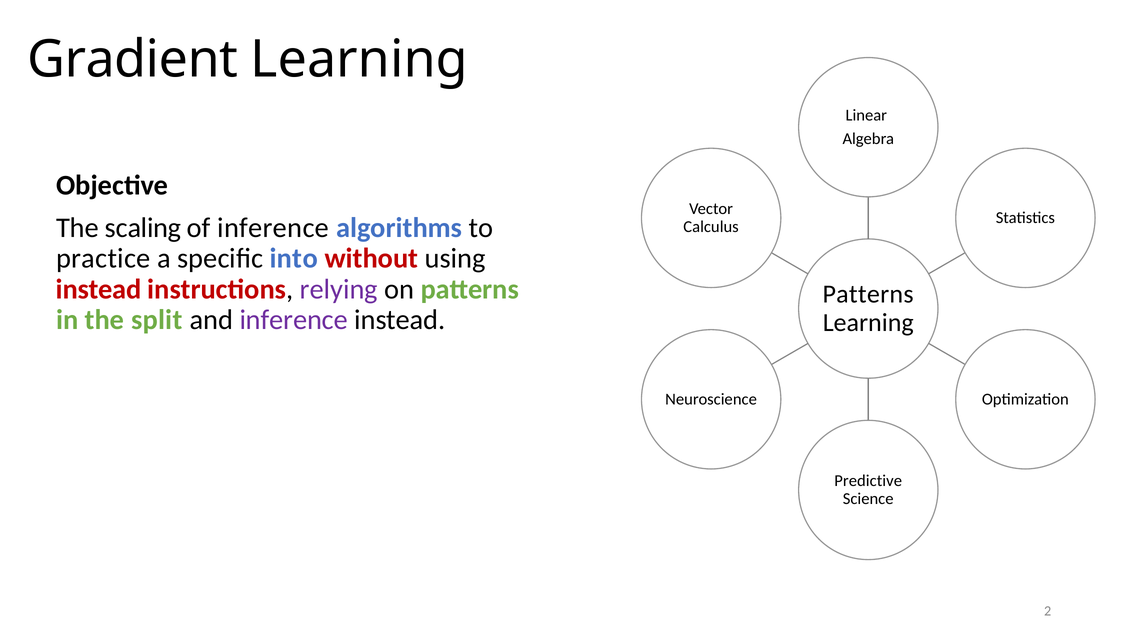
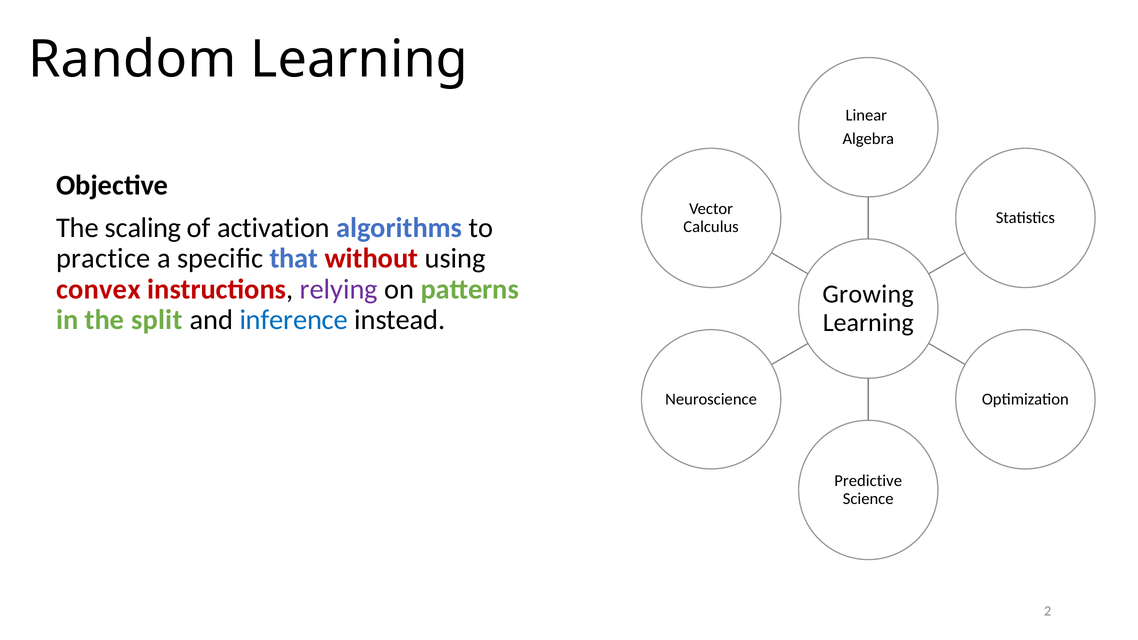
Gradient: Gradient -> Random
of inference: inference -> activation
into: into -> that
instead at (99, 289): instead -> convex
Patterns at (868, 294): Patterns -> Growing
inference at (294, 320) colour: purple -> blue
